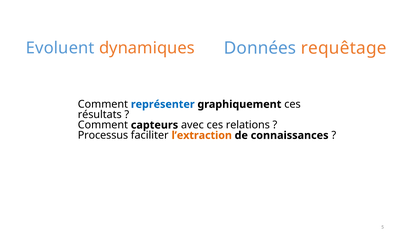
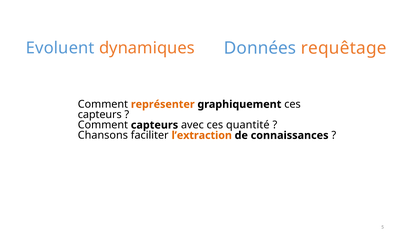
représenter colour: blue -> orange
résultats at (100, 115): résultats -> capteurs
relations: relations -> quantité
Processus: Processus -> Chansons
